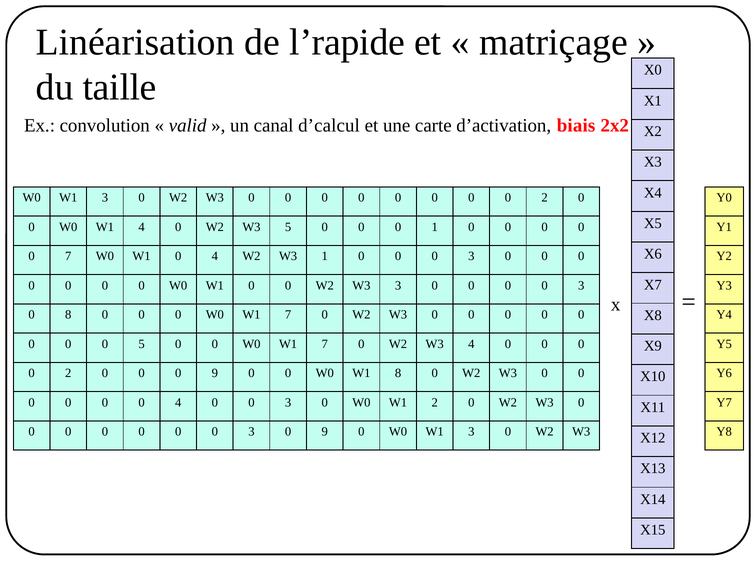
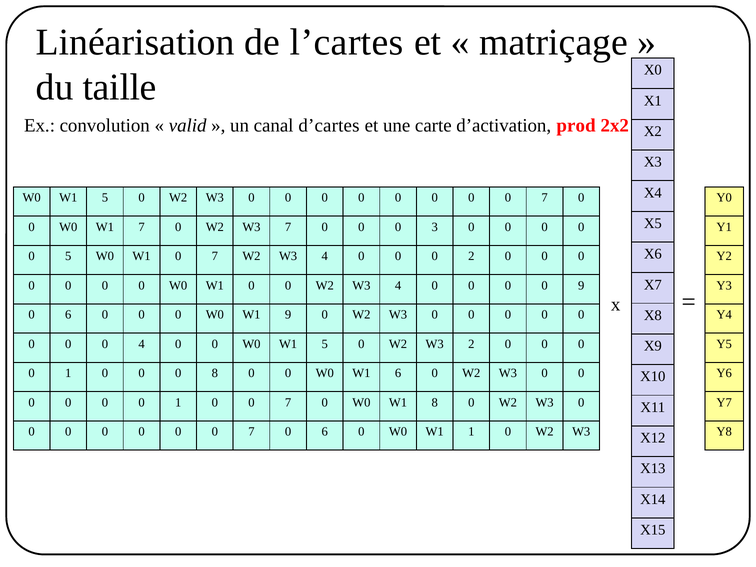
l’rapide: l’rapide -> l’cartes
d’calcul: d’calcul -> d’cartes
biais: biais -> prod
3 at (105, 198): 3 -> 5
2 at (545, 198): 2 -> 7
W1 4: 4 -> 7
W3 5: 5 -> 7
0 1: 1 -> 3
0 7: 7 -> 5
W1 0 4: 4 -> 7
1 at (325, 256): 1 -> 4
3 at (471, 256): 3 -> 2
0 W2 W3 3: 3 -> 4
3 at (581, 285): 3 -> 9
8 at (68, 315): 8 -> 6
7 at (288, 315): 7 -> 9
0 5: 5 -> 4
7 at (325, 344): 7 -> 5
W3 4: 4 -> 2
2 at (68, 373): 2 -> 1
0 0 9: 9 -> 8
W1 8: 8 -> 6
4 at (178, 403): 4 -> 1
3 at (288, 403): 3 -> 7
W1 2: 2 -> 8
3 at (251, 432): 3 -> 7
9 at (325, 432): 9 -> 6
0 W0 W1 3: 3 -> 1
